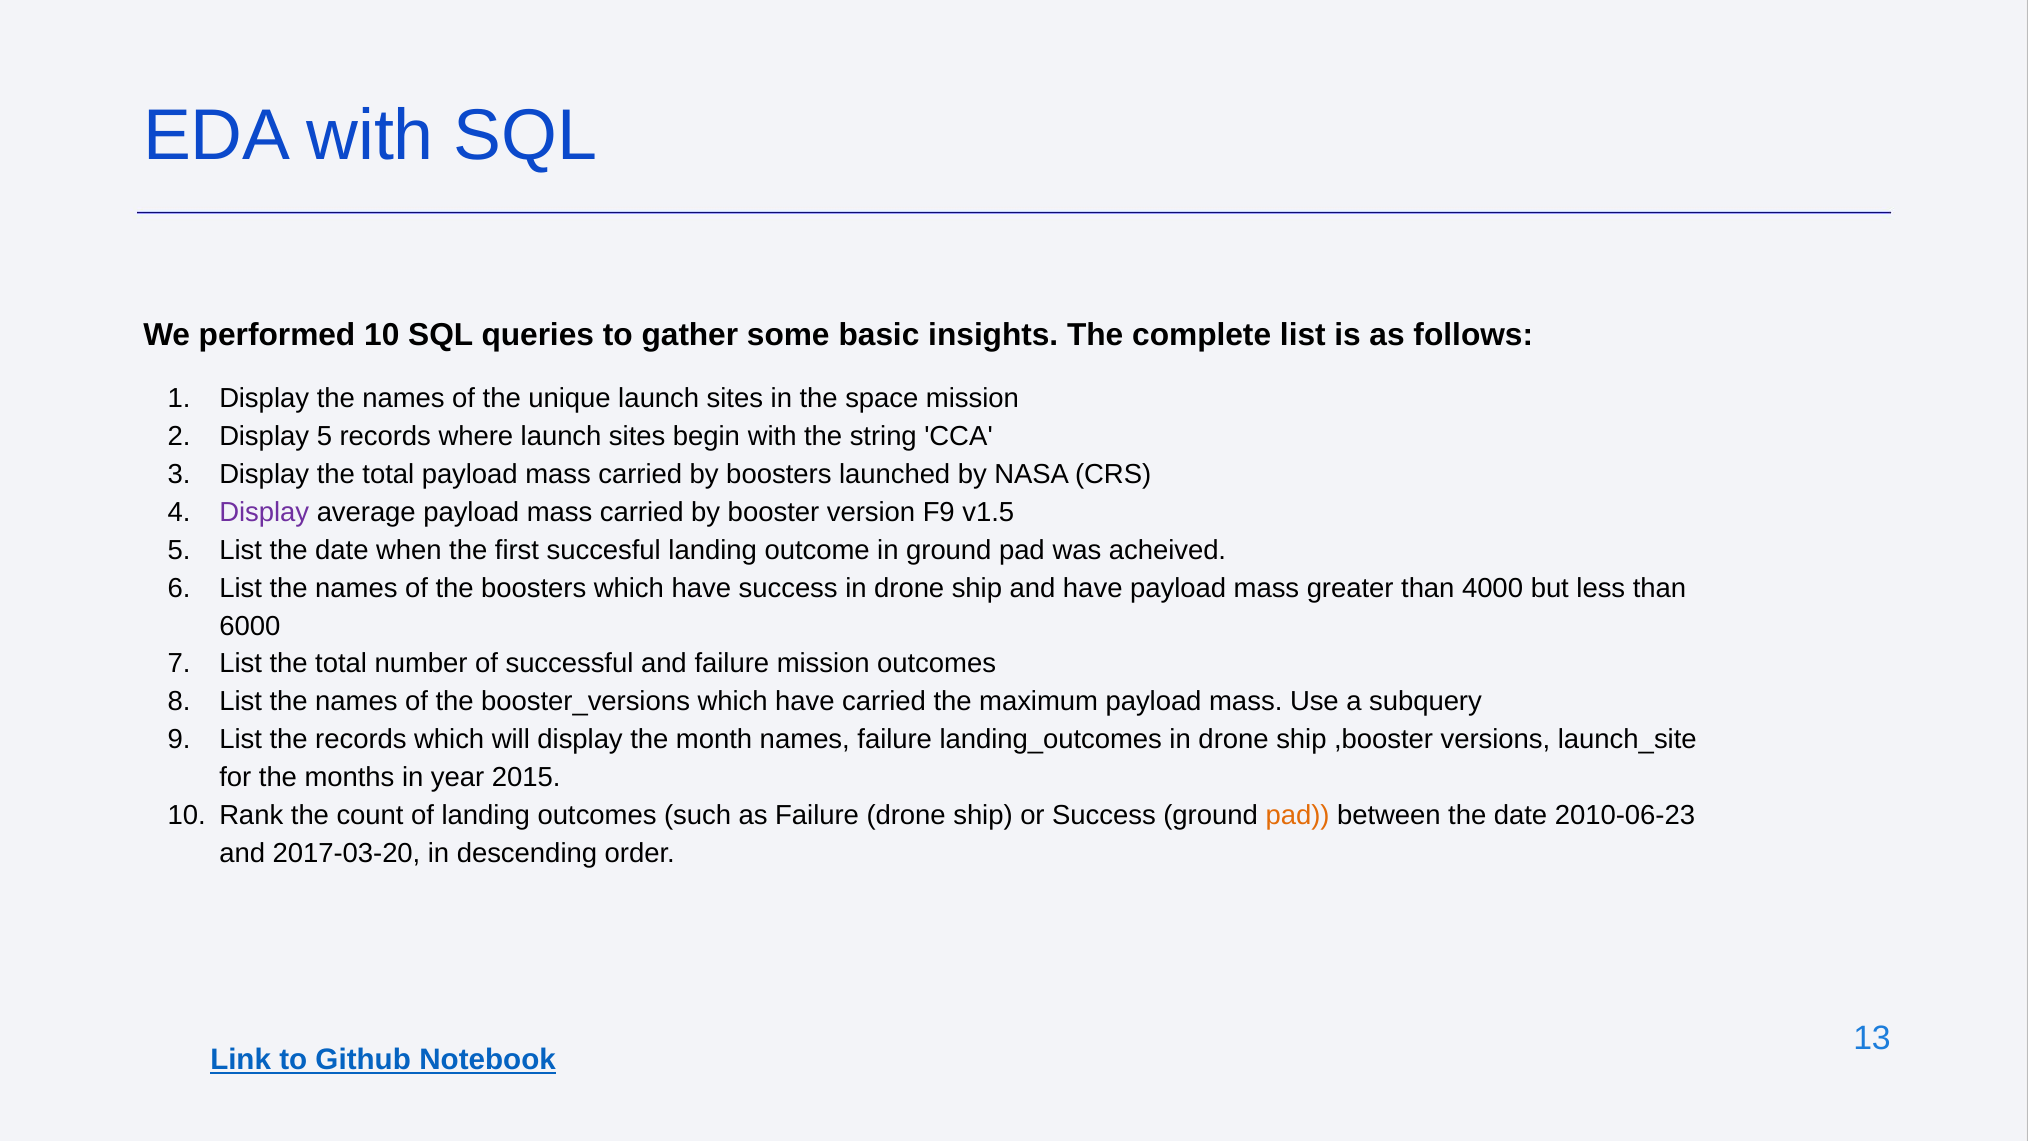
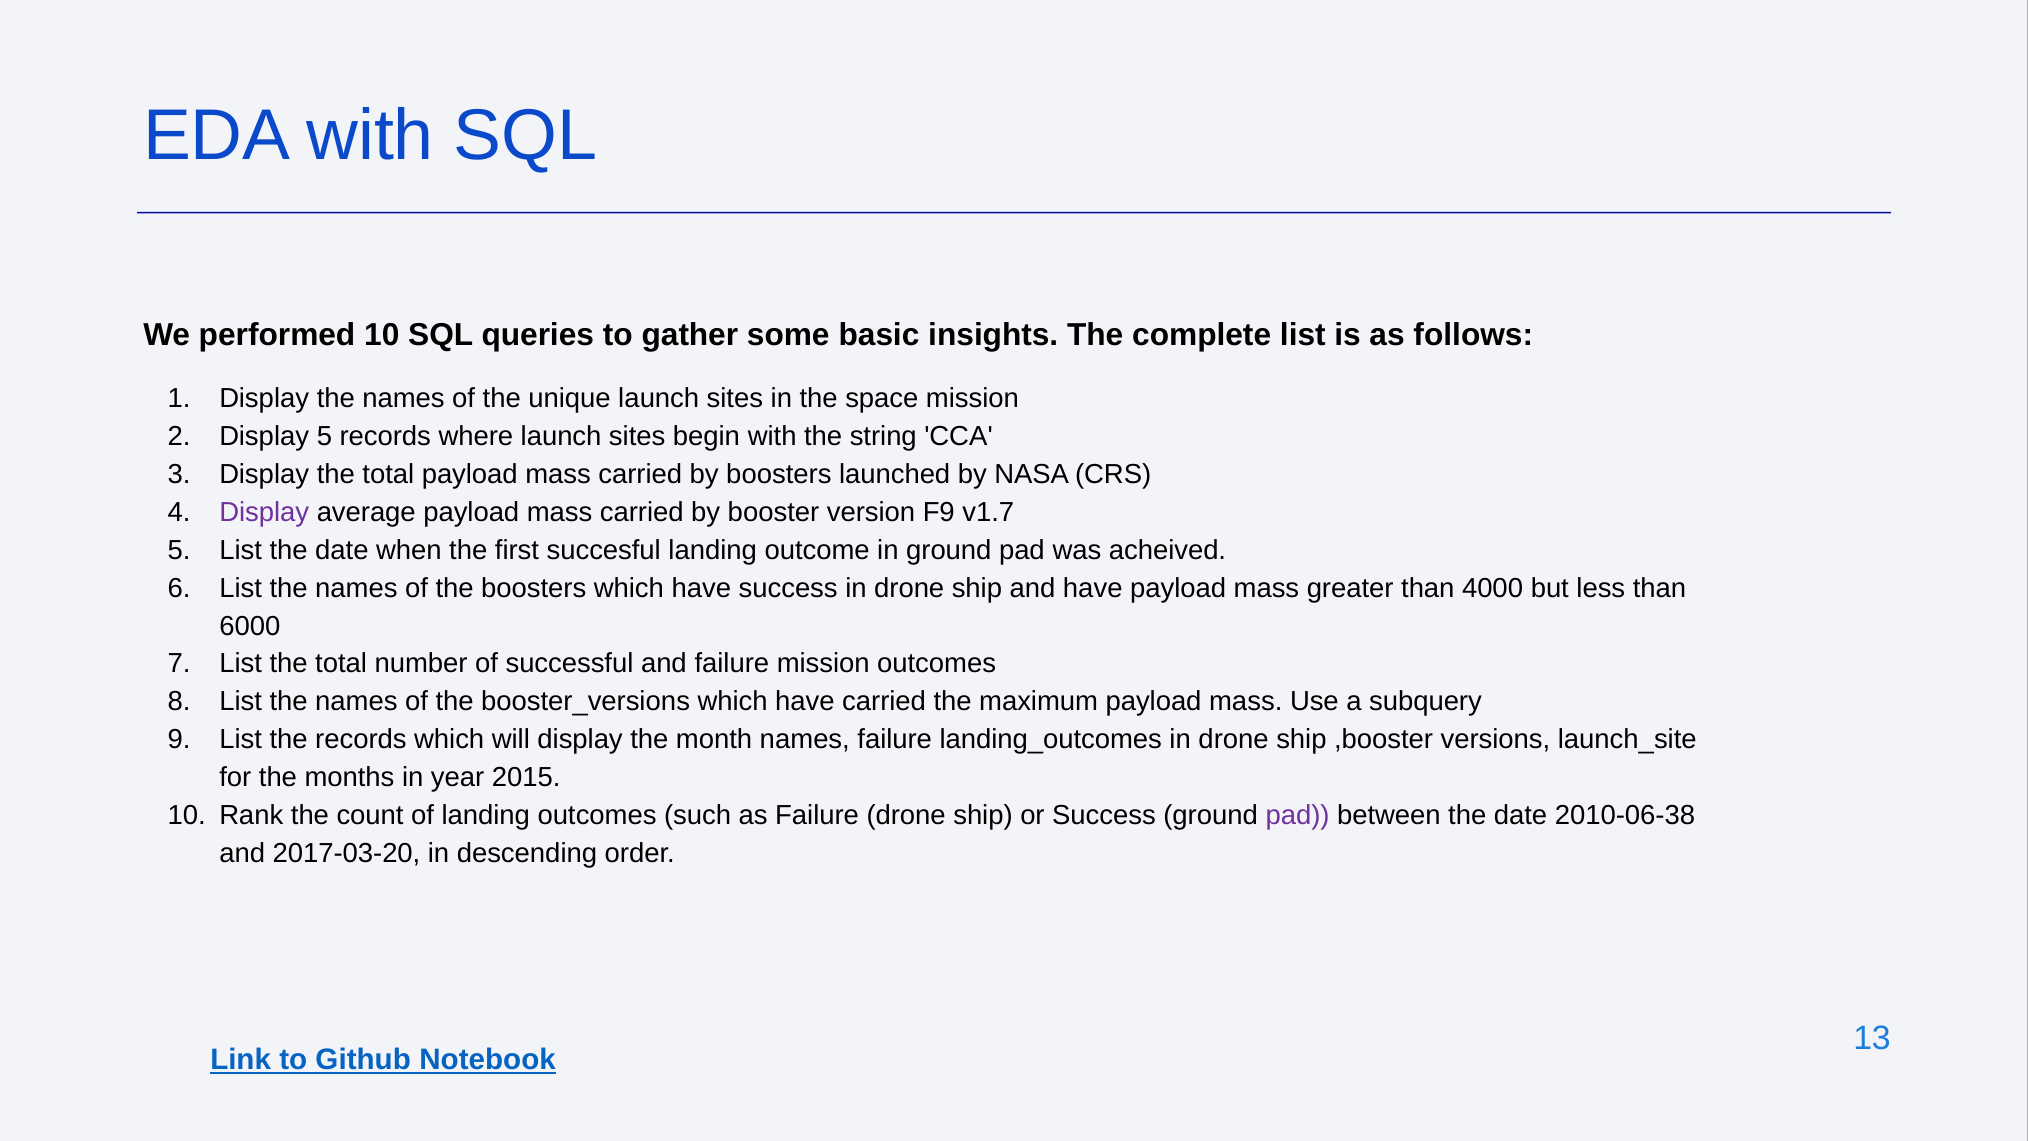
v1.5: v1.5 -> v1.7
pad at (1298, 815) colour: orange -> purple
2010-06-23: 2010-06-23 -> 2010-06-38
